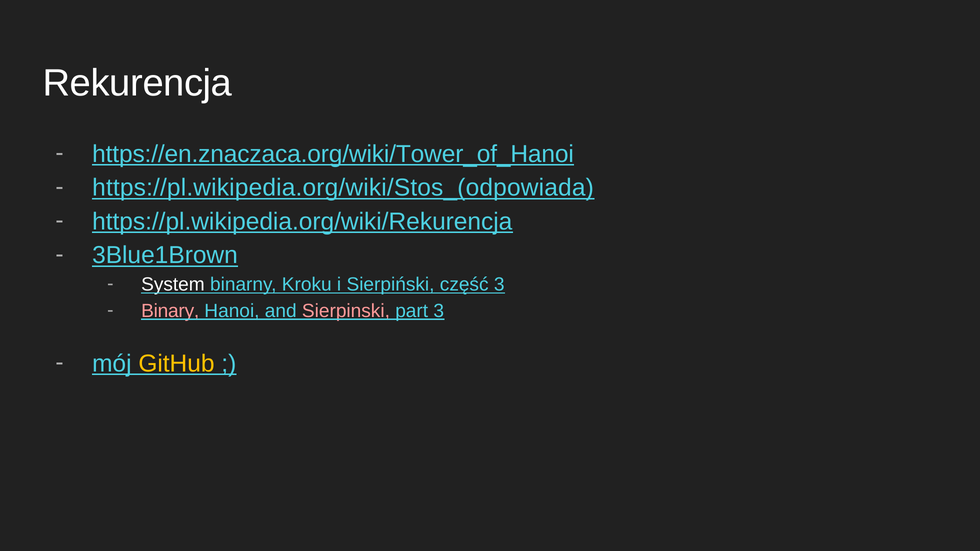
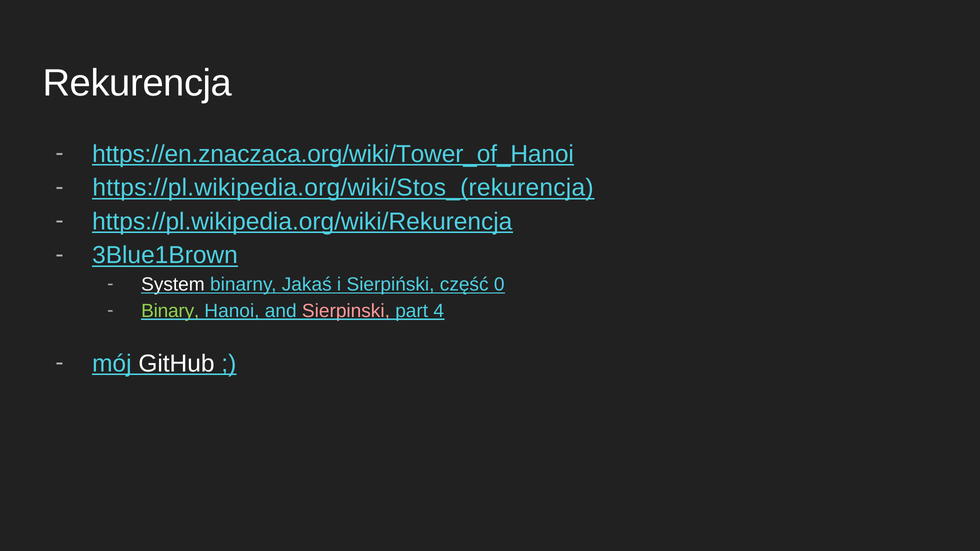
https://pl.wikipedia.org/wiki/Stos_(odpowiada: https://pl.wikipedia.org/wiki/Stos_(odpowiada -> https://pl.wikipedia.org/wiki/Stos_(rekurencja
Kroku: Kroku -> Jakaś
część 3: 3 -> 0
Binary colour: pink -> light green
part 3: 3 -> 4
GitHub colour: yellow -> white
